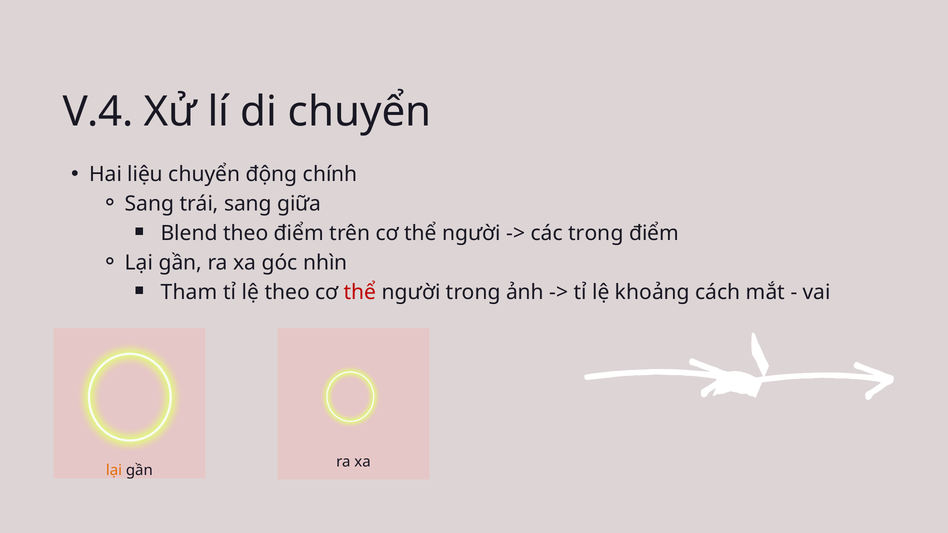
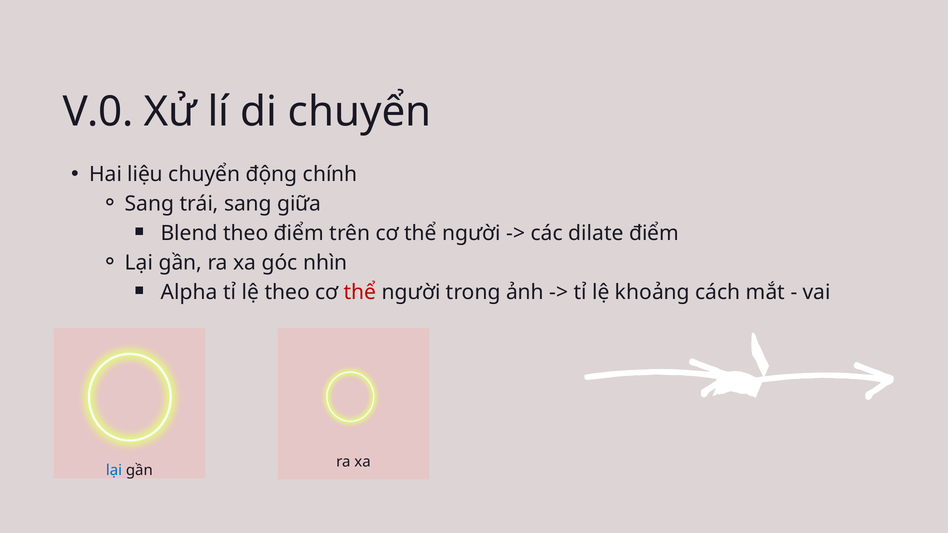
V.4: V.4 -> V.0
các trong: trong -> dilate
Tham: Tham -> Alpha
lại at (114, 470) colour: orange -> blue
